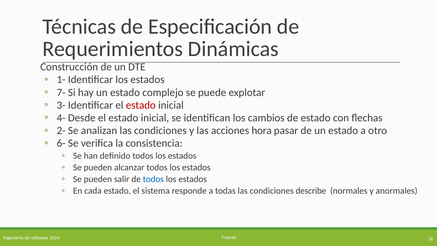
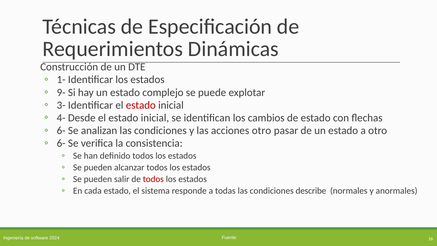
7-: 7- -> 9-
2- at (61, 130): 2- -> 6-
acciones hora: hora -> otro
todos at (153, 179) colour: blue -> red
